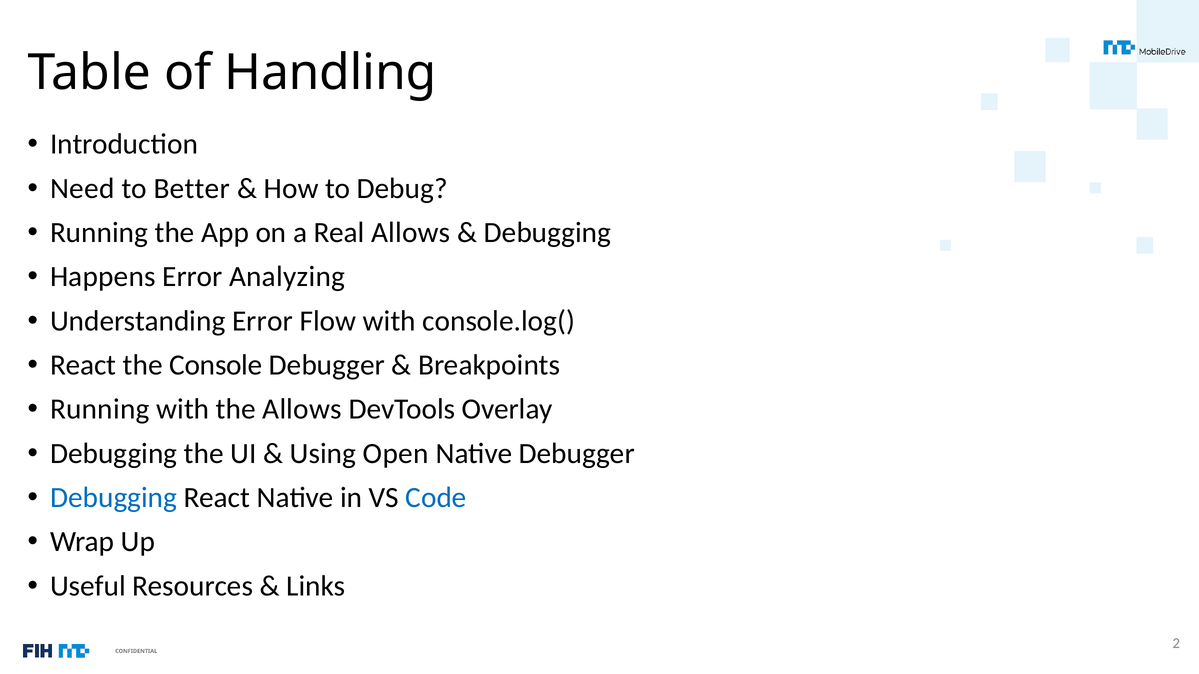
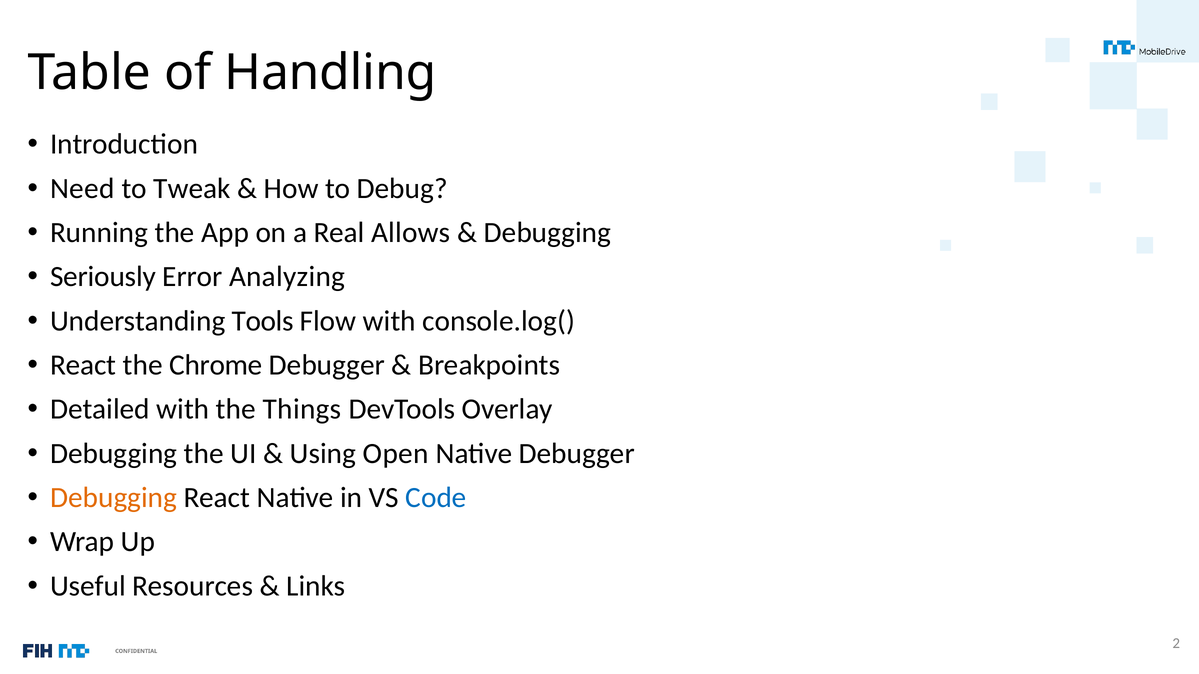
Better: Better -> Tweak
Happens: Happens -> Seriously
Understanding Error: Error -> Tools
Console: Console -> Chrome
Running at (100, 410): Running -> Detailed
the Allows: Allows -> Things
Debugging at (114, 498) colour: blue -> orange
